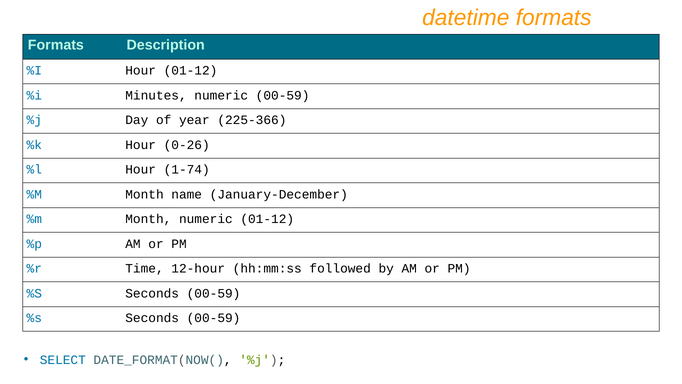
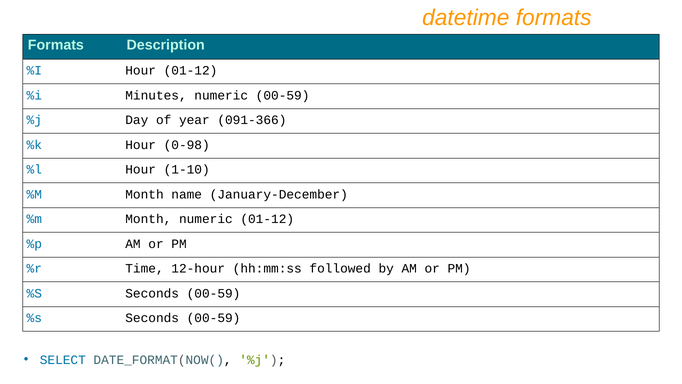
225-366: 225-366 -> 091-366
0-26: 0-26 -> 0-98
1-74: 1-74 -> 1-10
